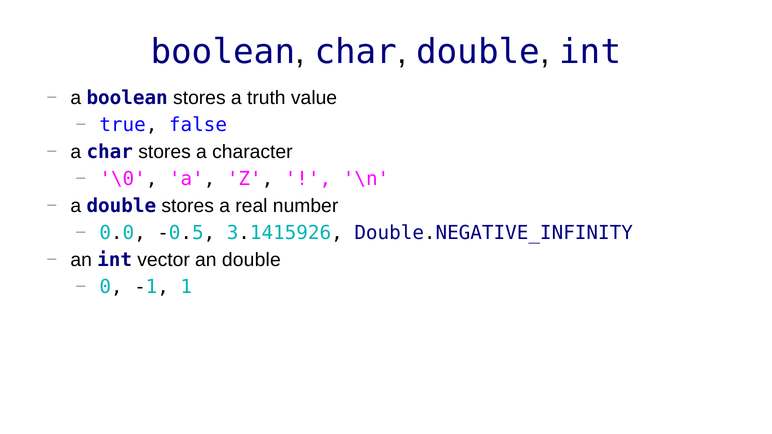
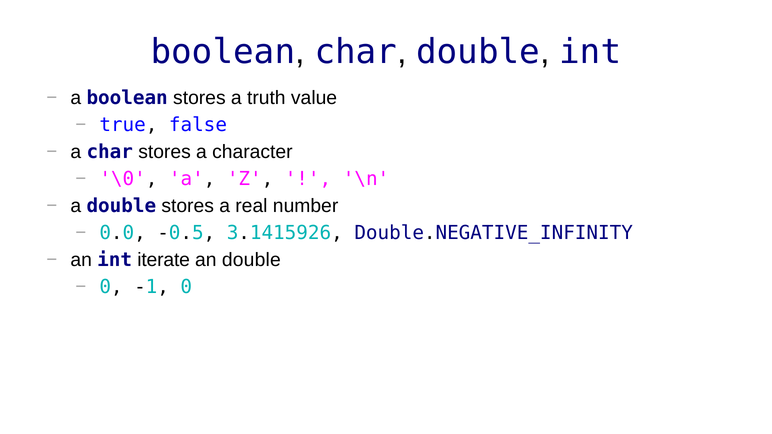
vector: vector -> iterate
-1 1: 1 -> 0
